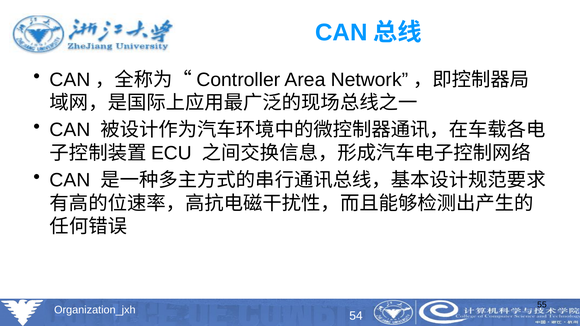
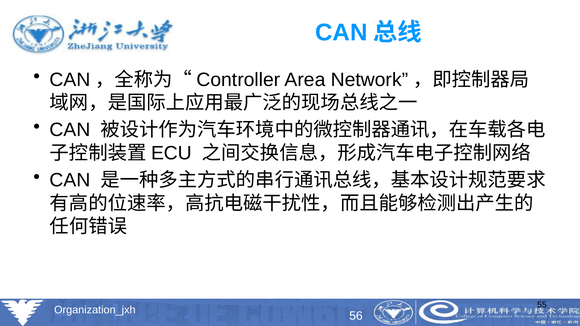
54: 54 -> 56
